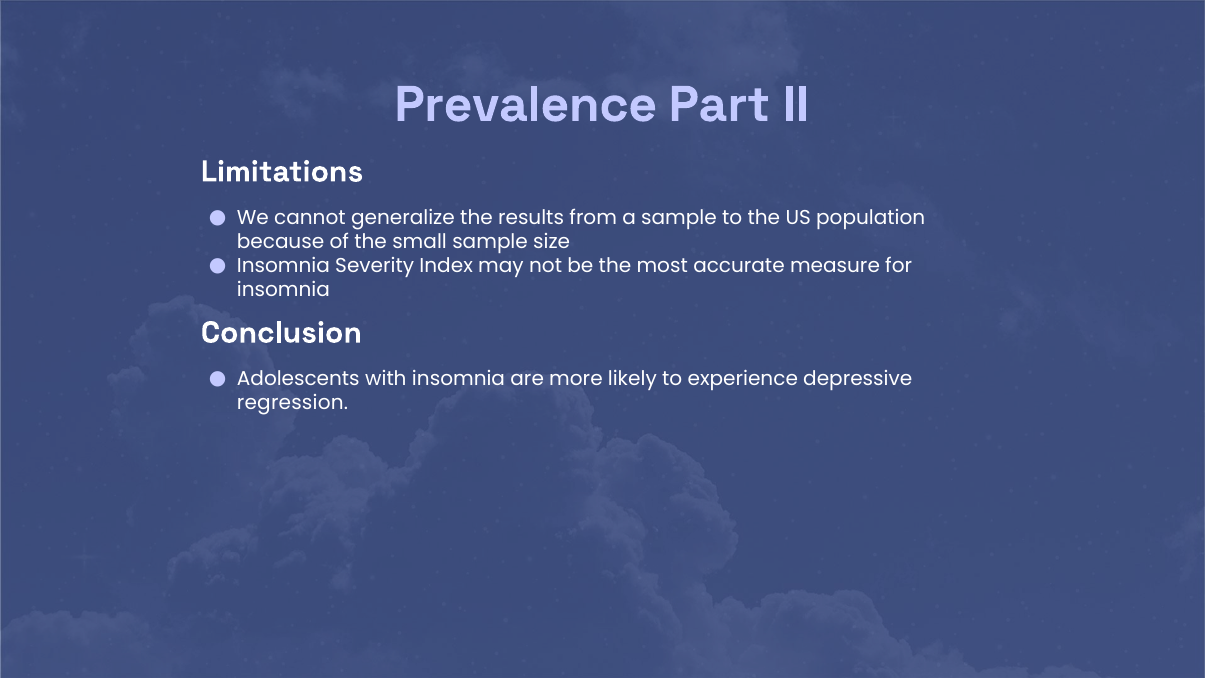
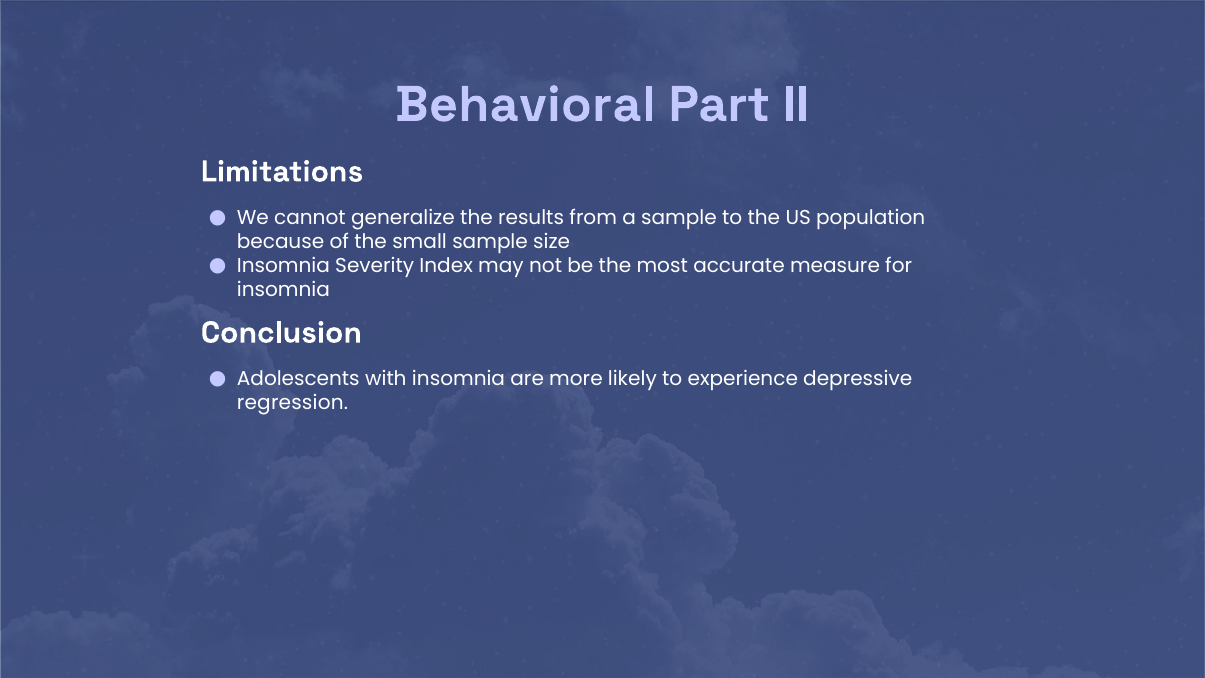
Prevalence: Prevalence -> Behavioral
